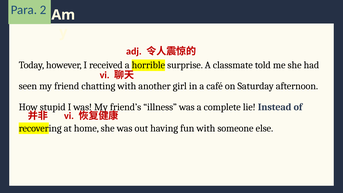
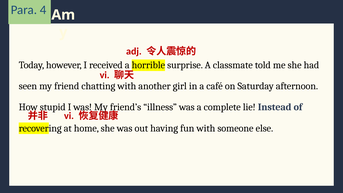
2: 2 -> 4
